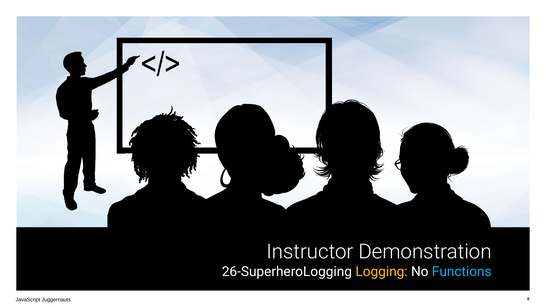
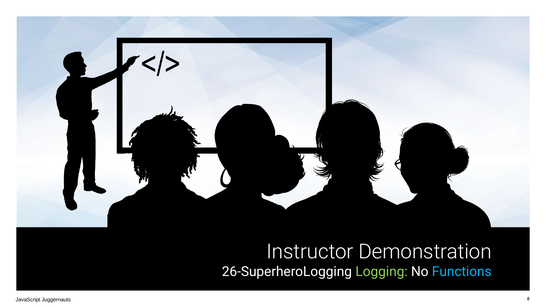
Logging colour: yellow -> light green
